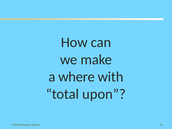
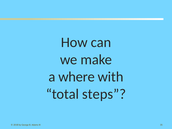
upon: upon -> steps
